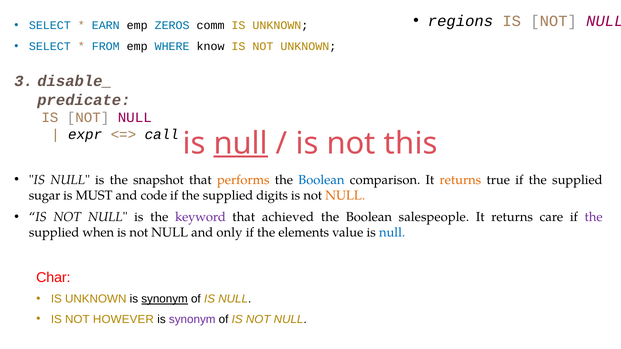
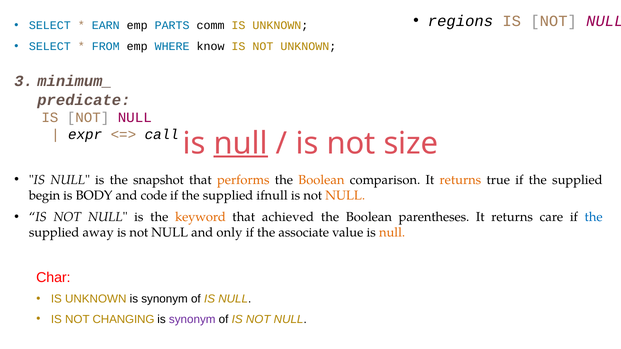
ZEROS: ZEROS -> PARTS
disable_: disable_ -> minimum_
this: this -> size
Boolean at (321, 180) colour: blue -> orange
sugar: sugar -> begin
MUST: MUST -> BODY
digits: digits -> ifnull
keyword colour: purple -> orange
salespeople: salespeople -> parentheses
the at (594, 217) colour: purple -> blue
when: when -> away
elements: elements -> associate
null at (392, 233) colour: blue -> orange
synonym at (165, 299) underline: present -> none
HOWEVER: HOWEVER -> CHANGING
